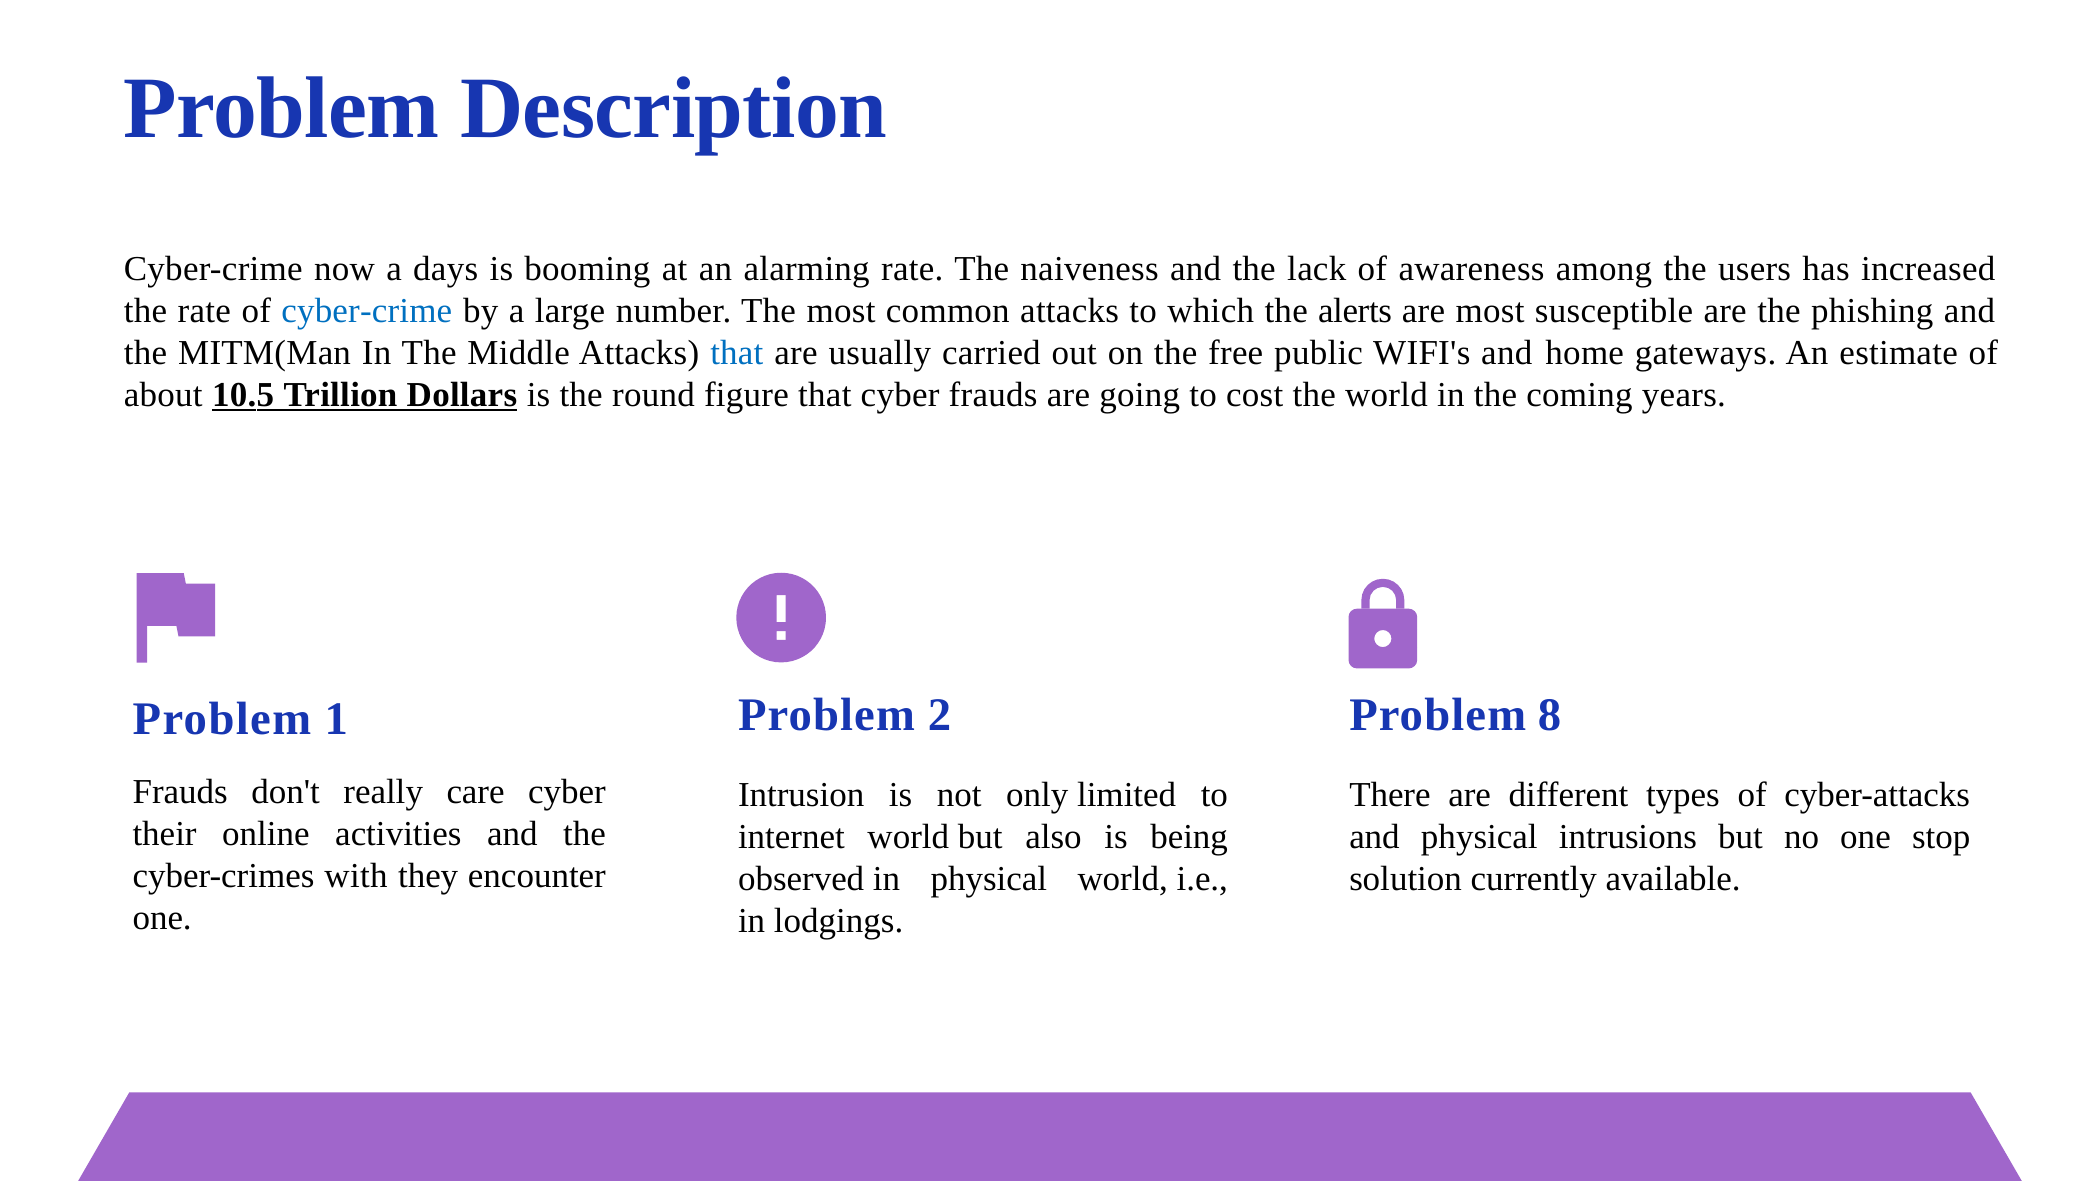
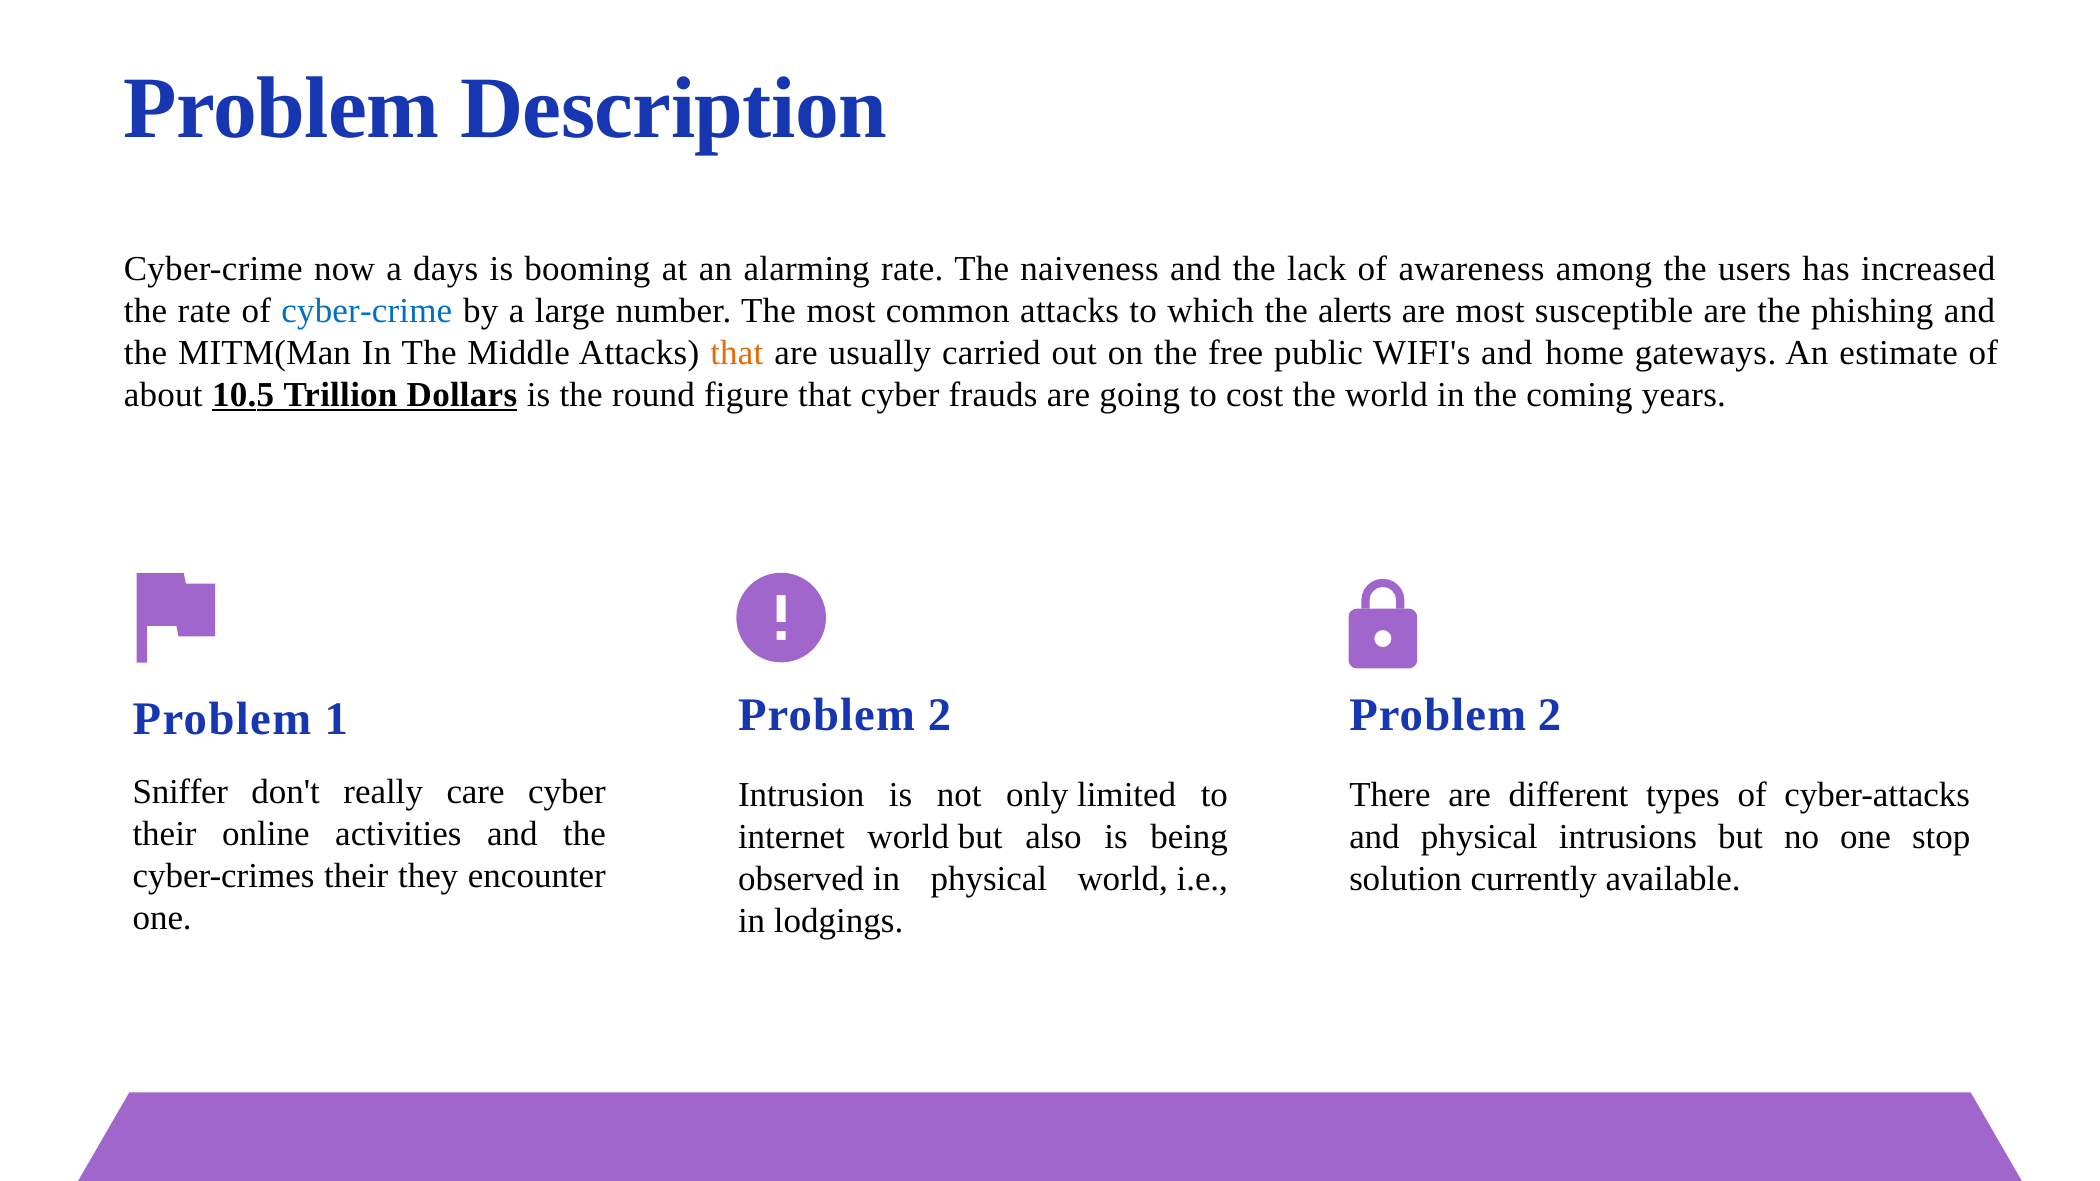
that at (737, 353) colour: blue -> orange
8 at (1550, 715): 8 -> 2
Frauds at (180, 792): Frauds -> Sniffer
cyber-crimes with: with -> their
